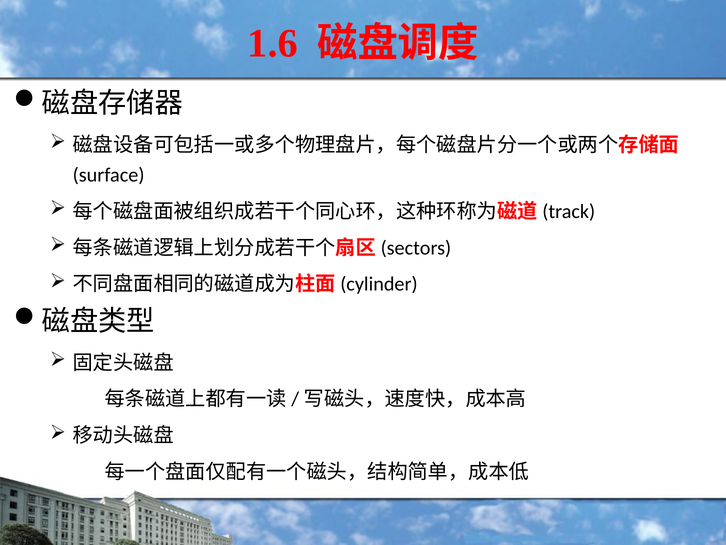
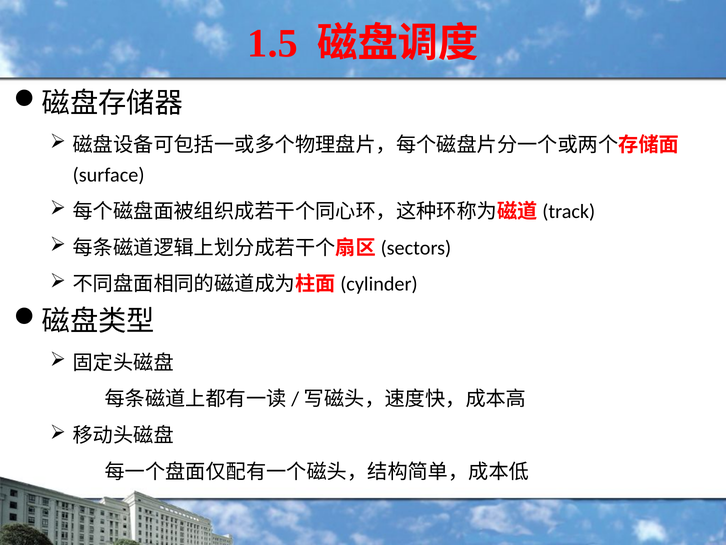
1.6: 1.6 -> 1.5
